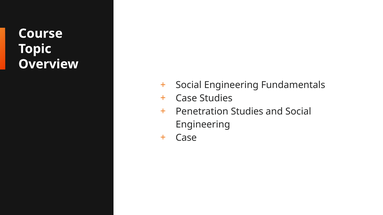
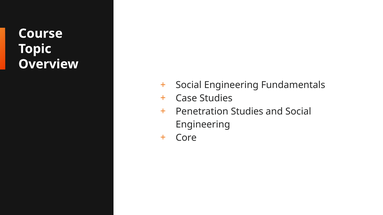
Case at (186, 138): Case -> Core
